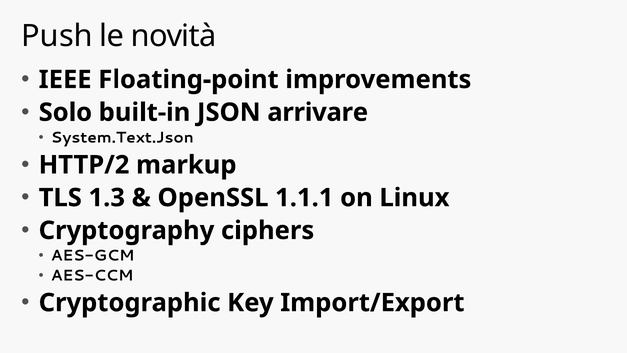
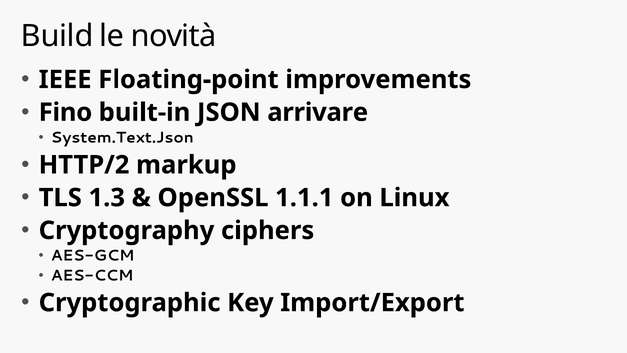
Push: Push -> Build
Solo: Solo -> Fino
